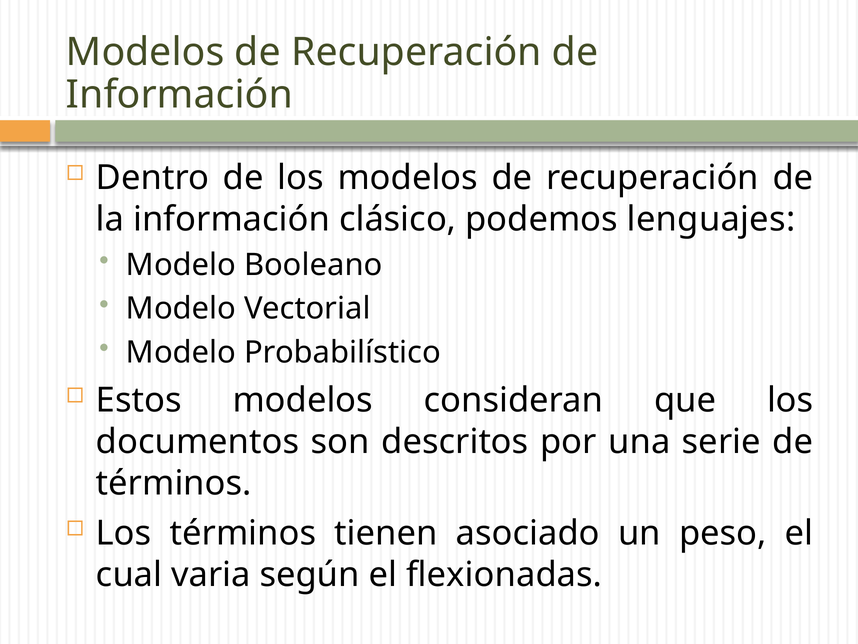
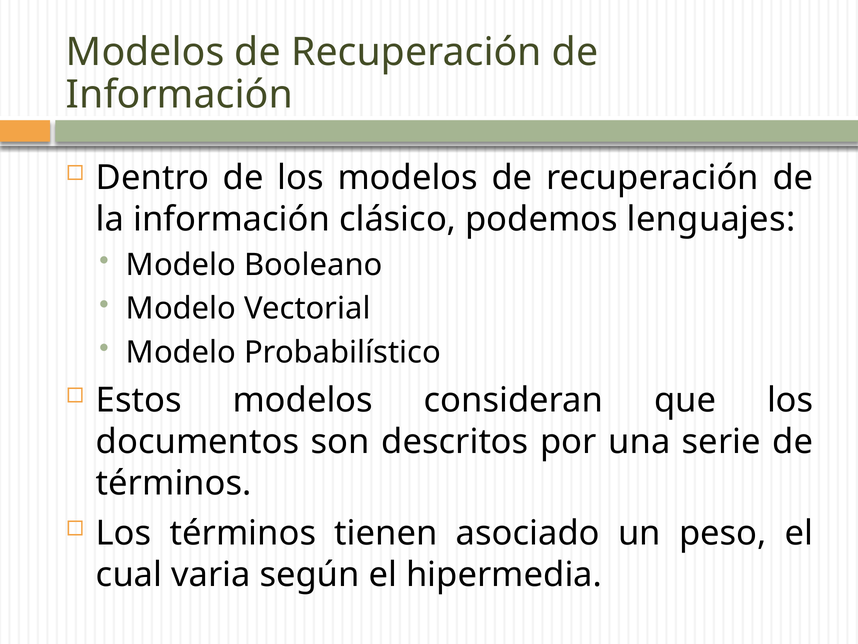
flexionadas: flexionadas -> hipermedia
